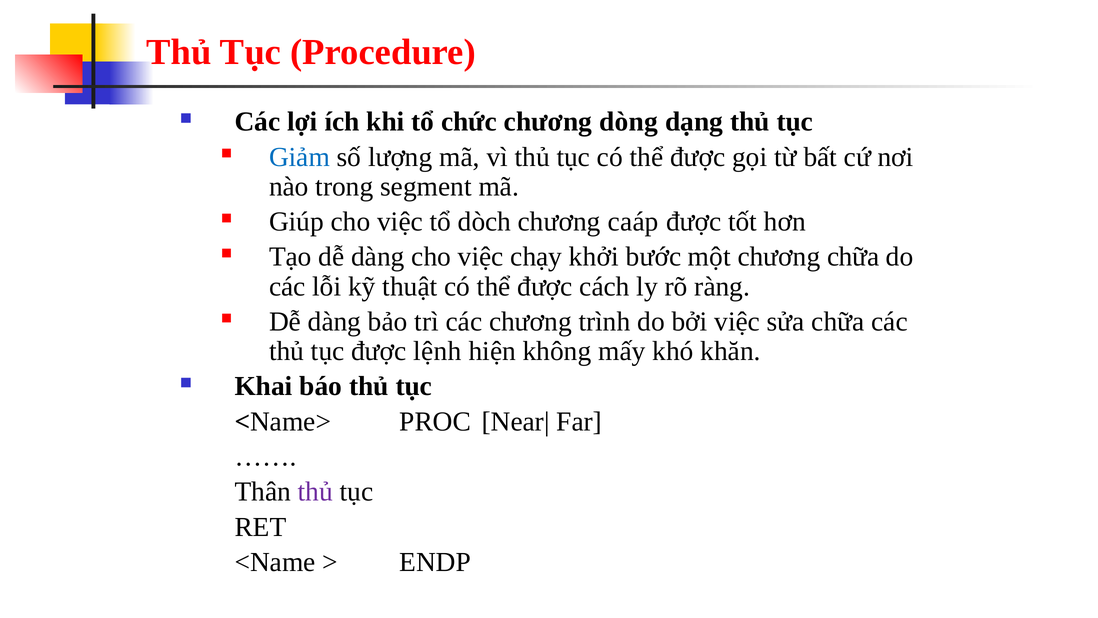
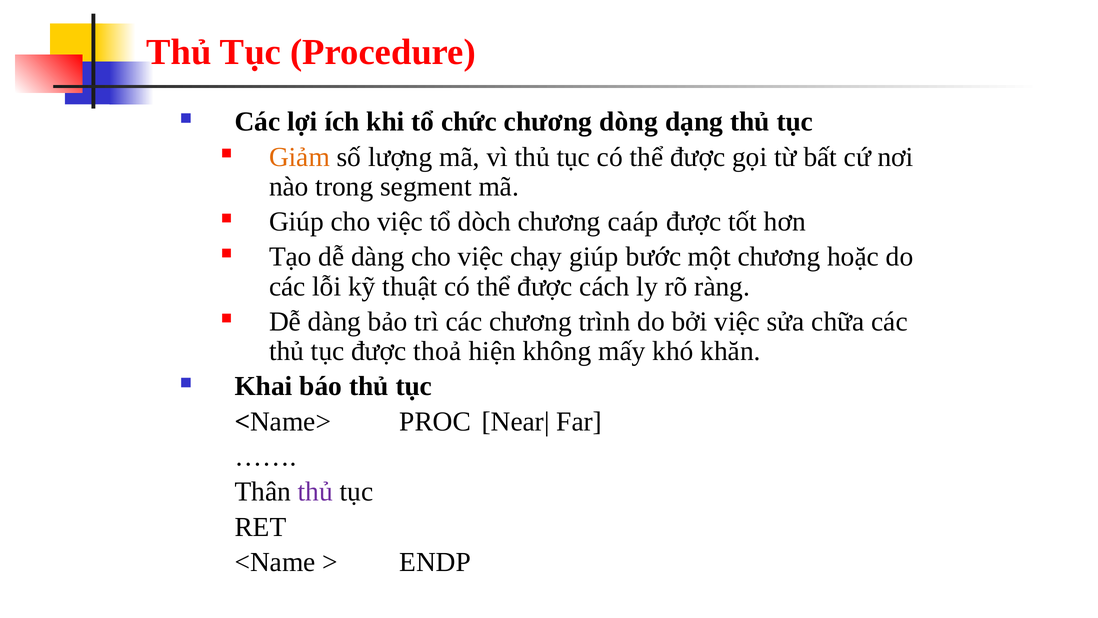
Giảm colour: blue -> orange
chạy khởi: khởi -> giúp
chương chữa: chữa -> hoặc
lệnh: lệnh -> thoả
